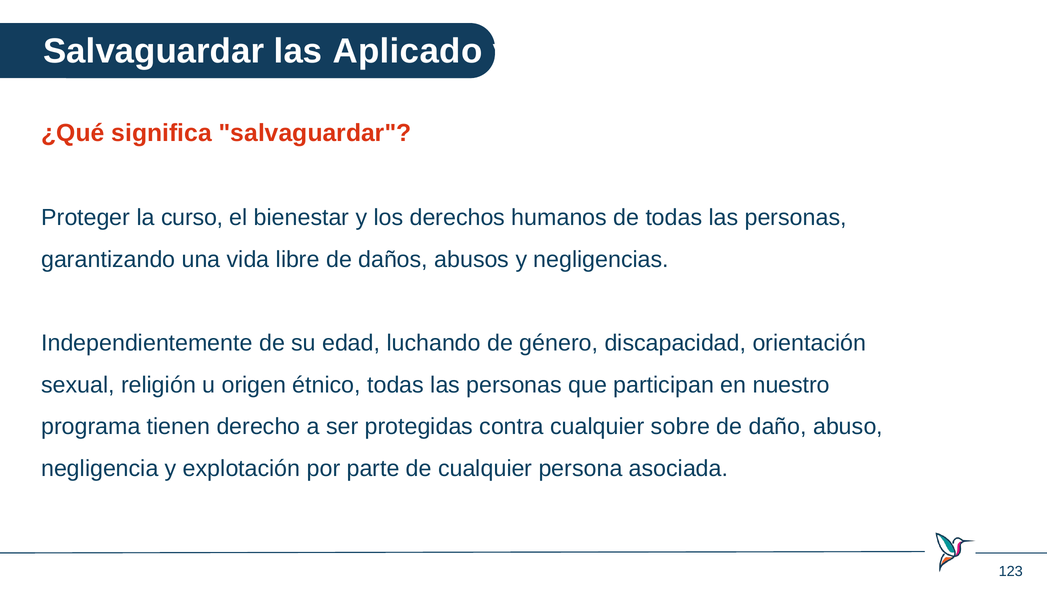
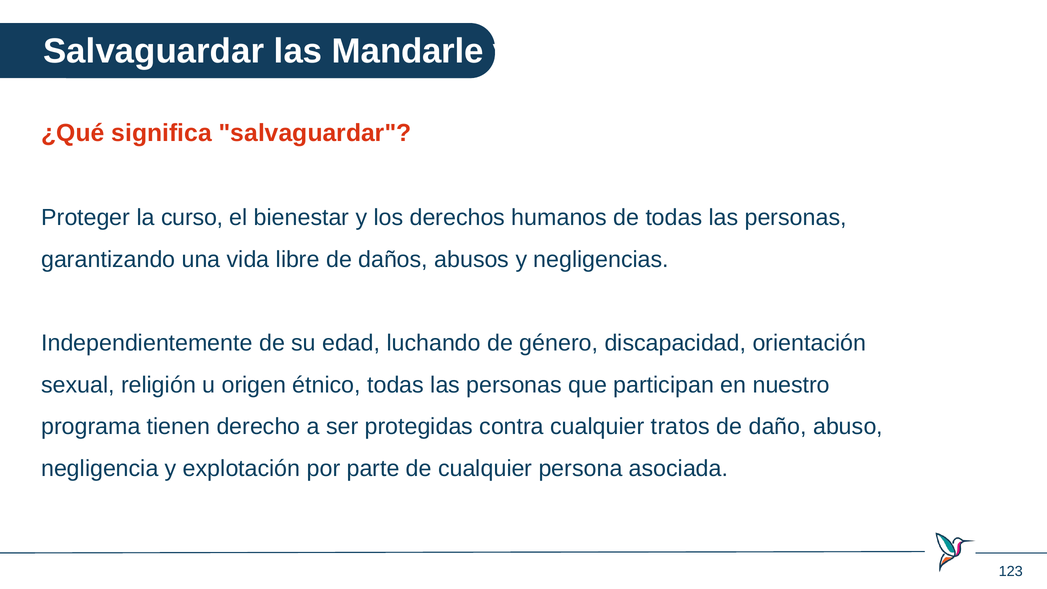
Aplicado: Aplicado -> Mandarle
sobre: sobre -> tratos
